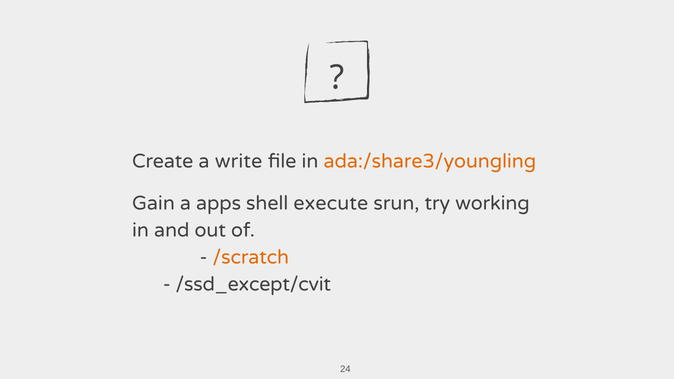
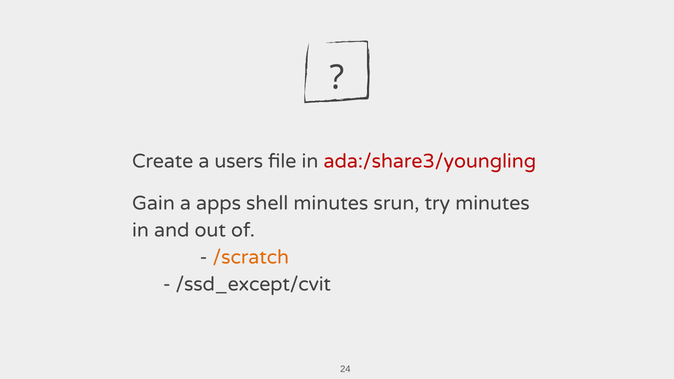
write: write -> users
ada:/share3/youngling colour: orange -> red
shell execute: execute -> minutes
try working: working -> minutes
